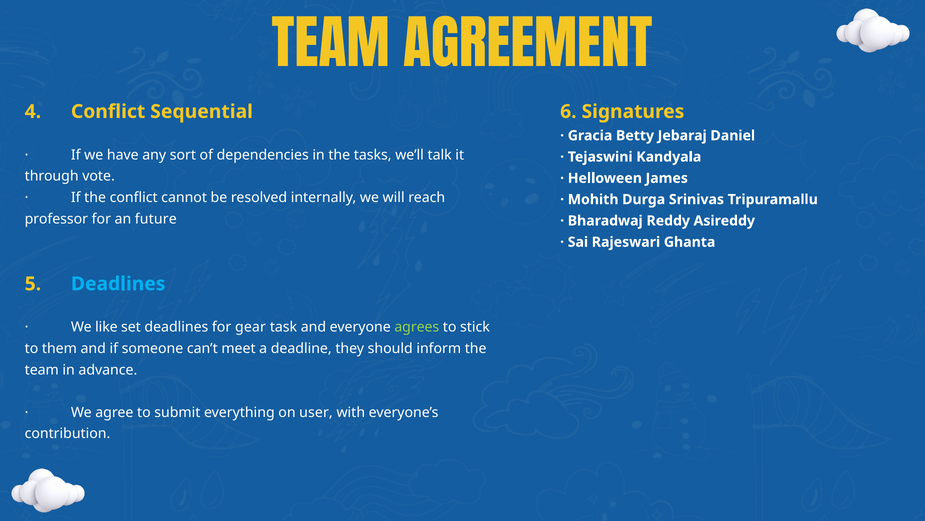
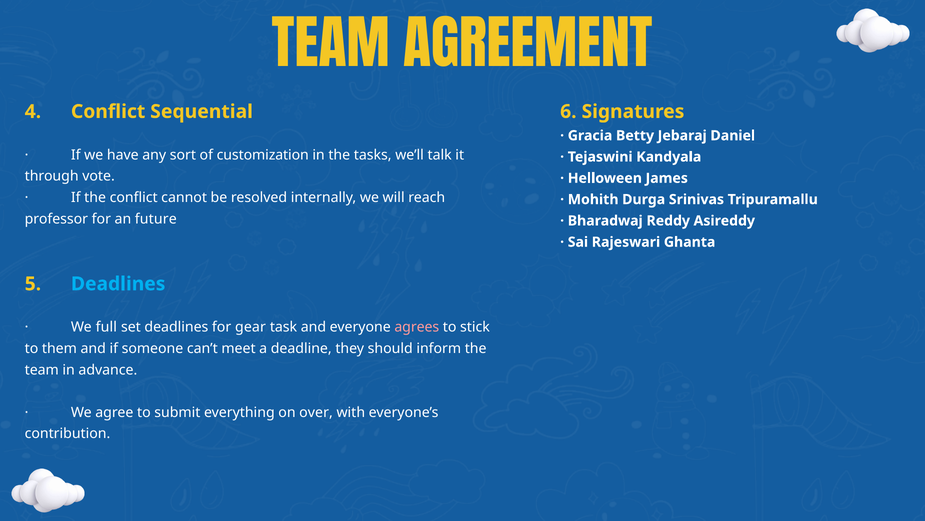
dependencies: dependencies -> customization
like: like -> full
agrees colour: light green -> pink
user: user -> over
